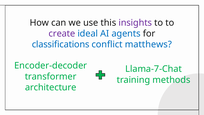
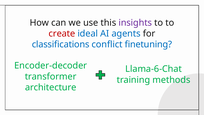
create colour: purple -> red
matthews: matthews -> finetuning
Llama-7-Chat: Llama-7-Chat -> Llama-6-Chat
